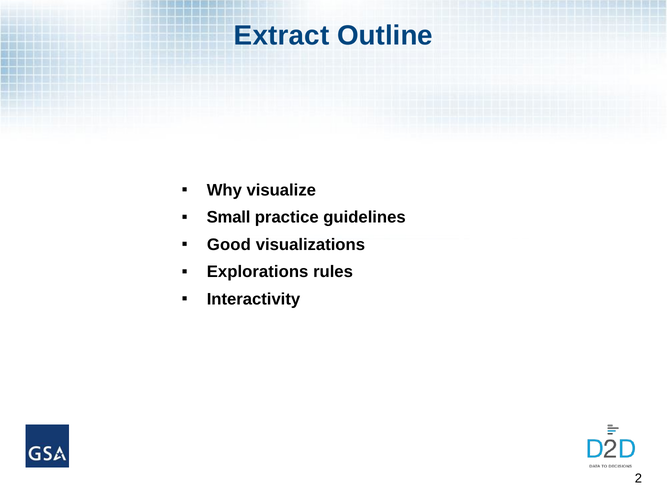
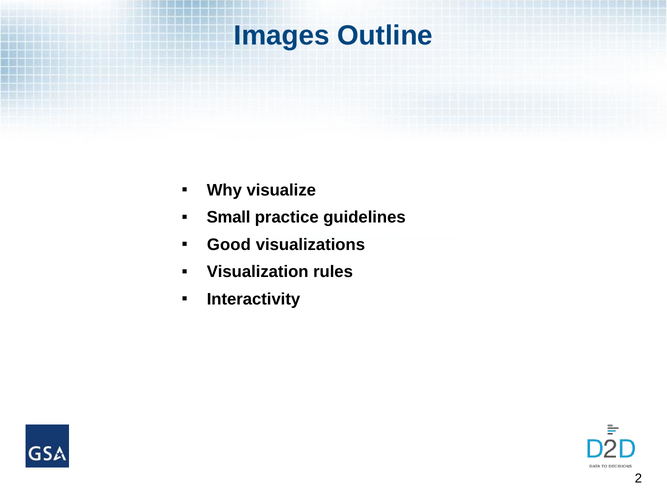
Extract: Extract -> Images
Explorations: Explorations -> Visualization
